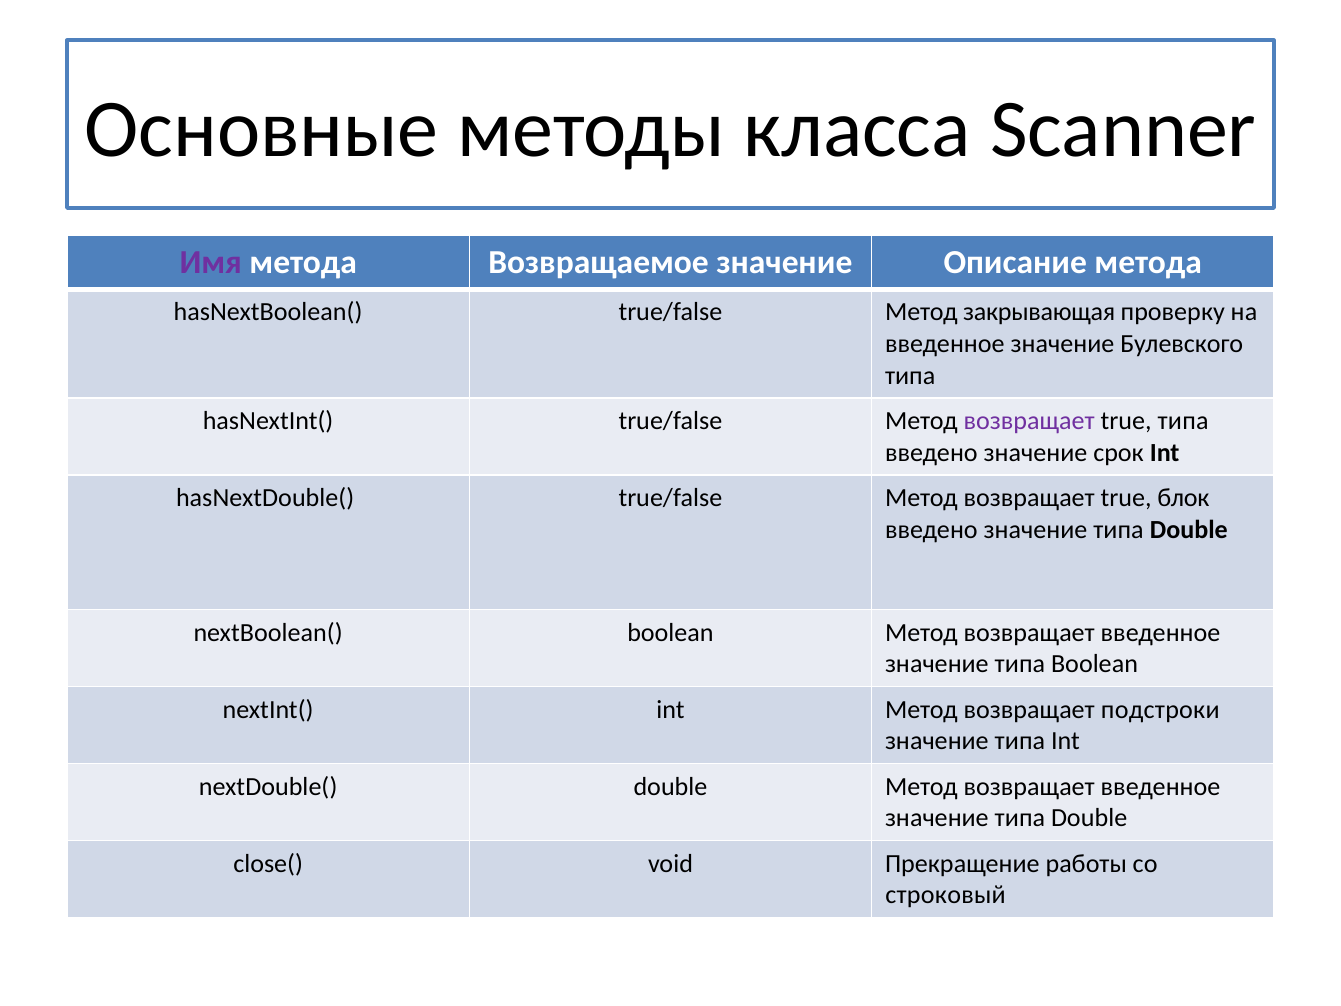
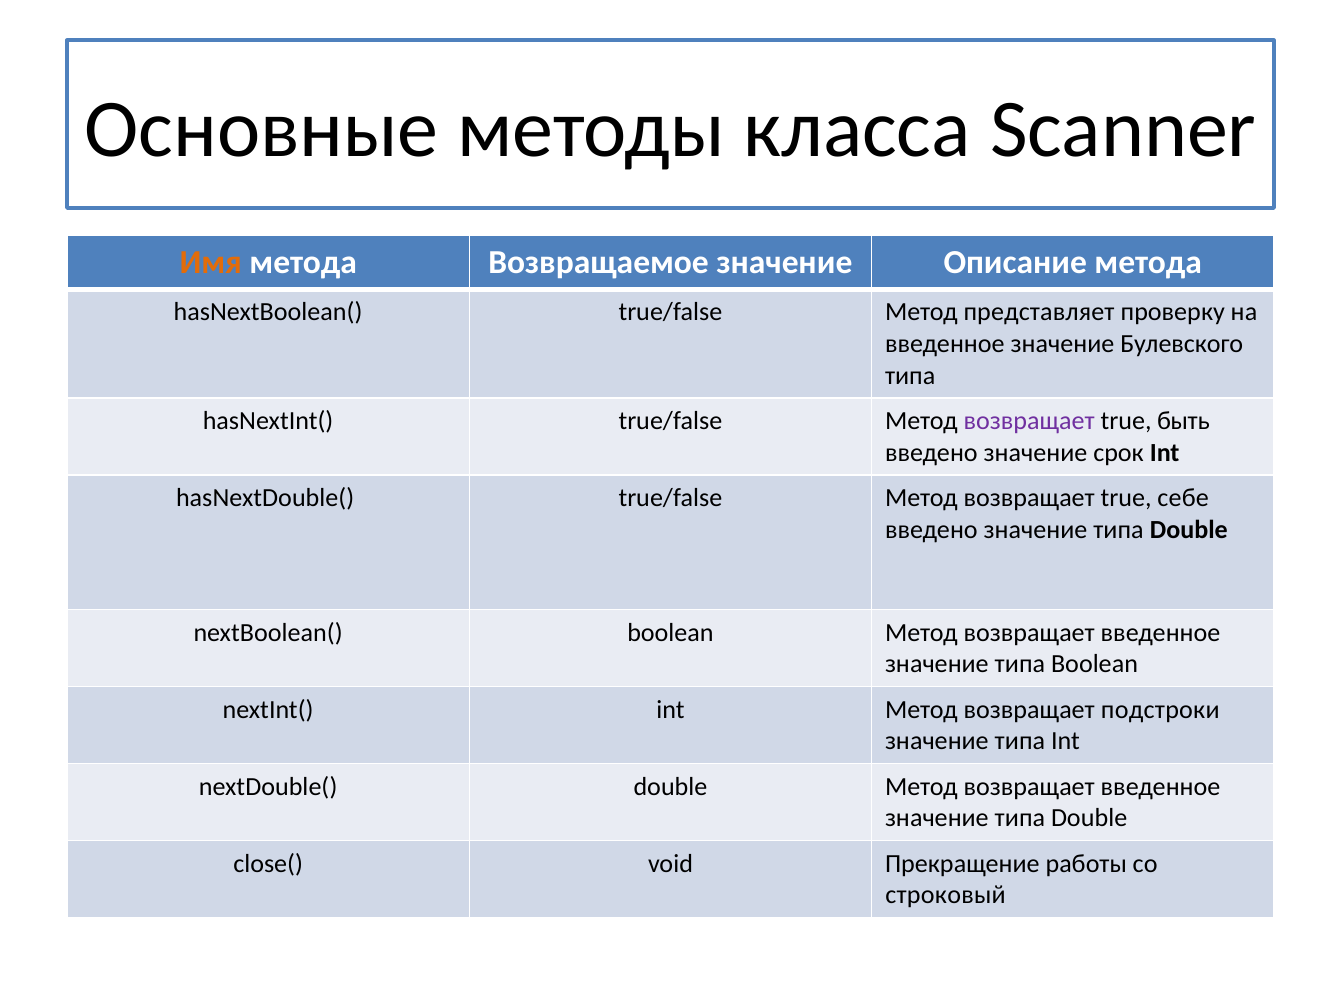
Имя colour: purple -> orange
закрывающая: закрывающая -> представляет
true типа: типа -> быть
блок: блок -> себе
